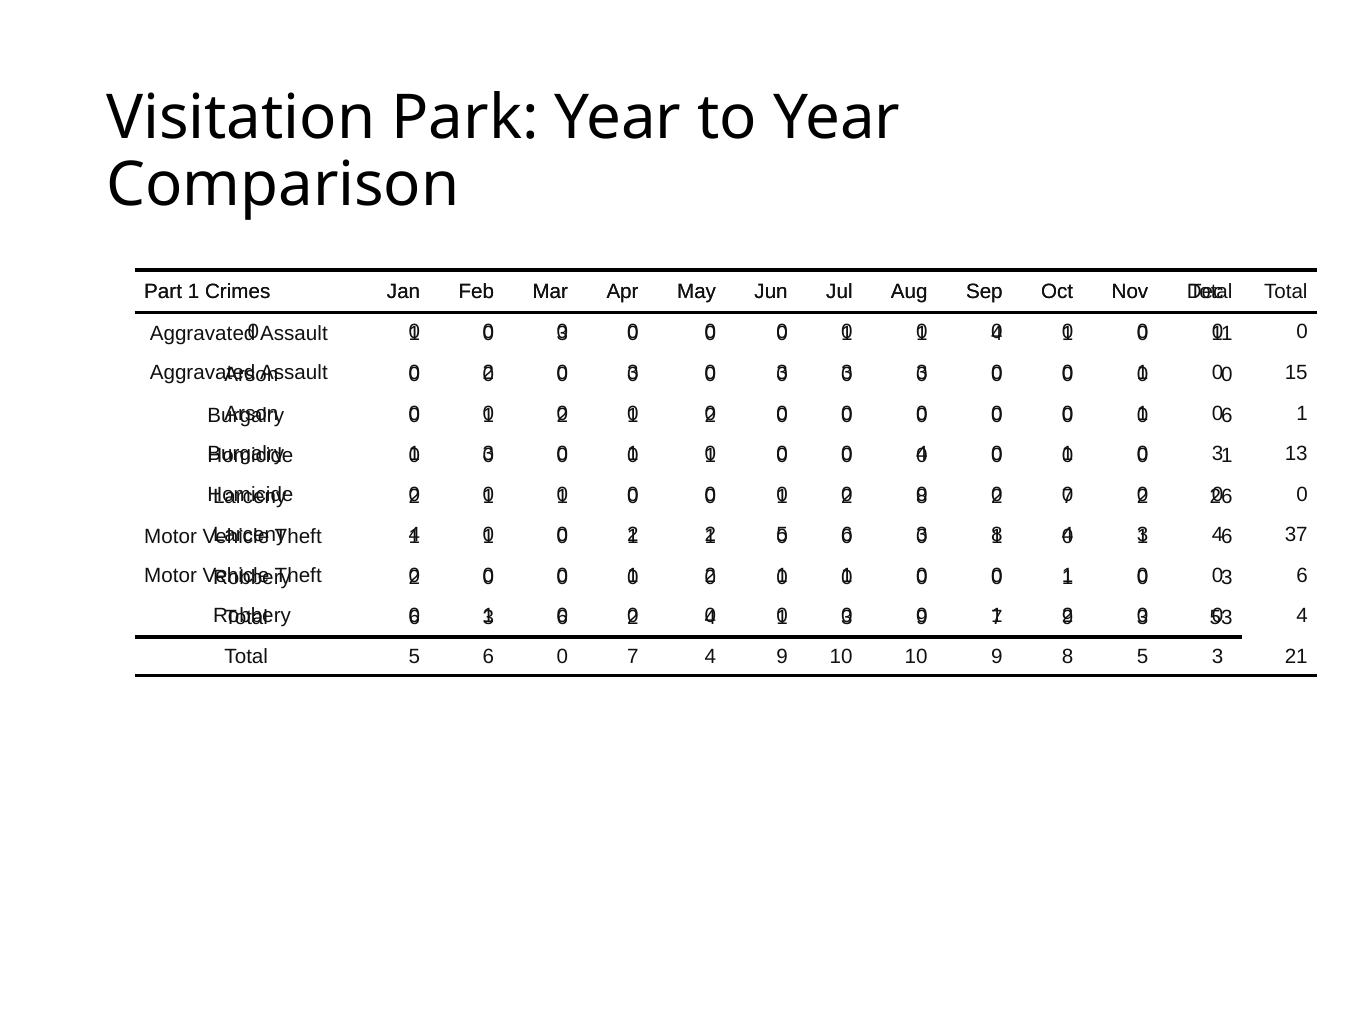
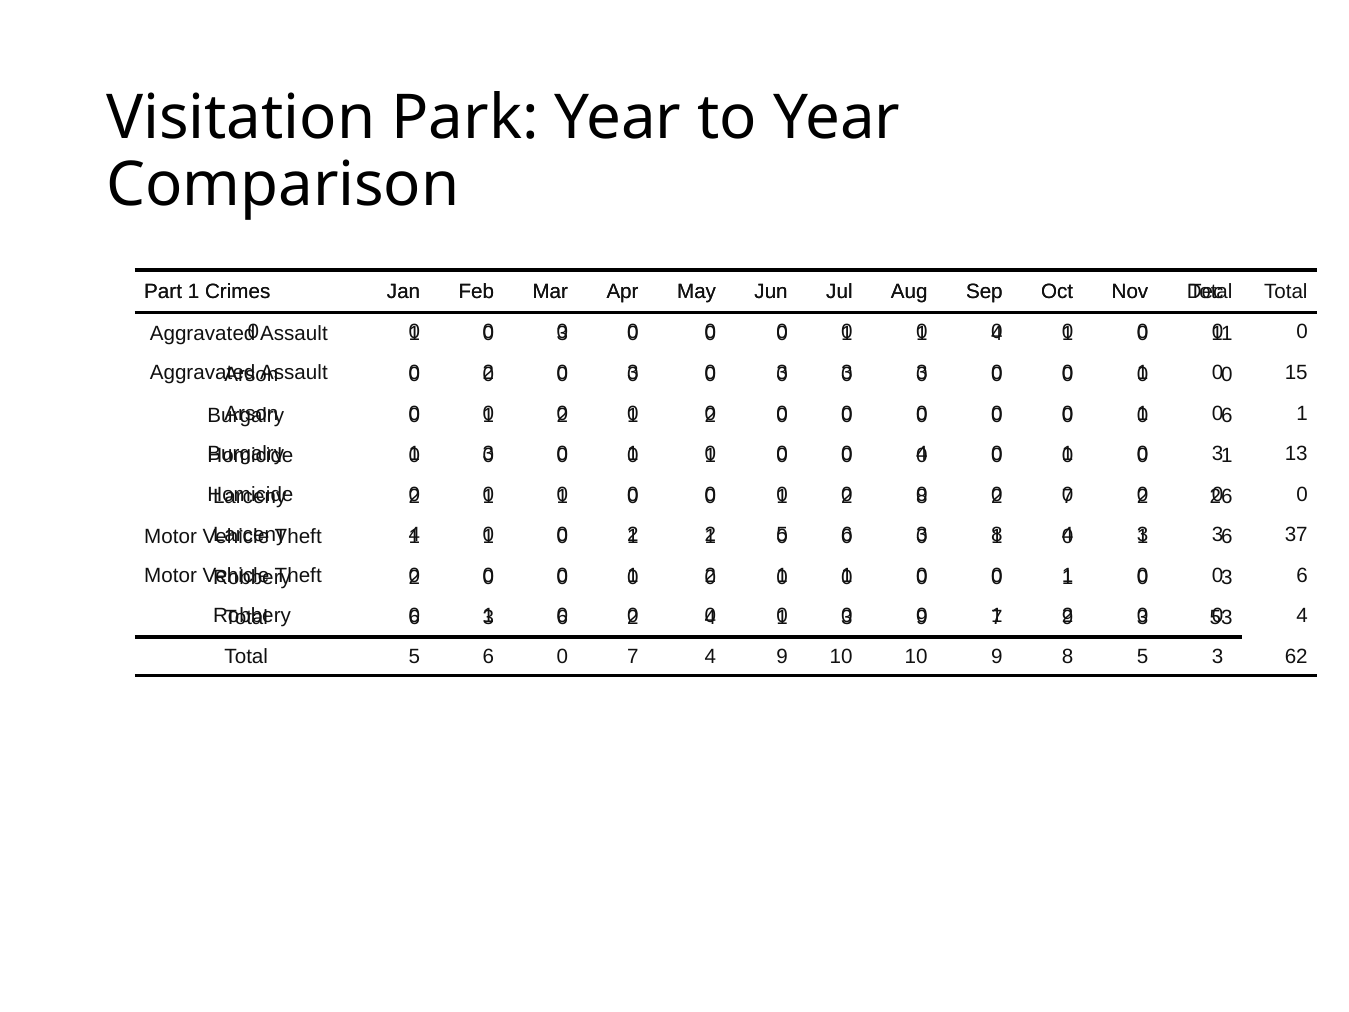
4 at (1218, 535): 4 -> 3
21: 21 -> 62
